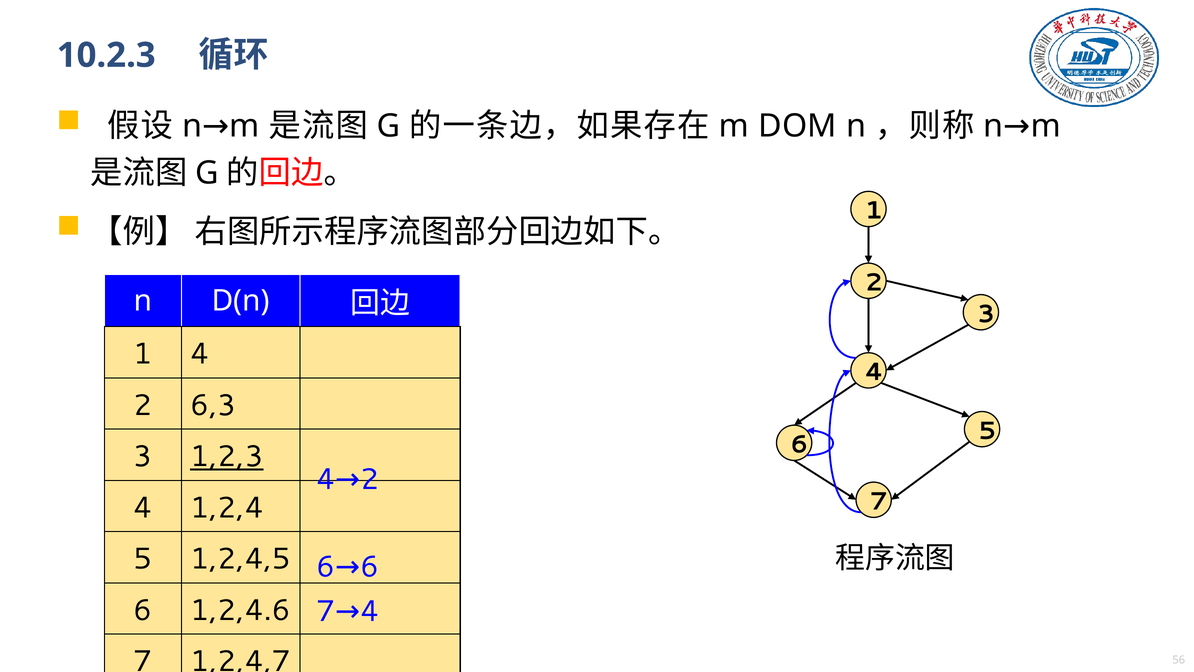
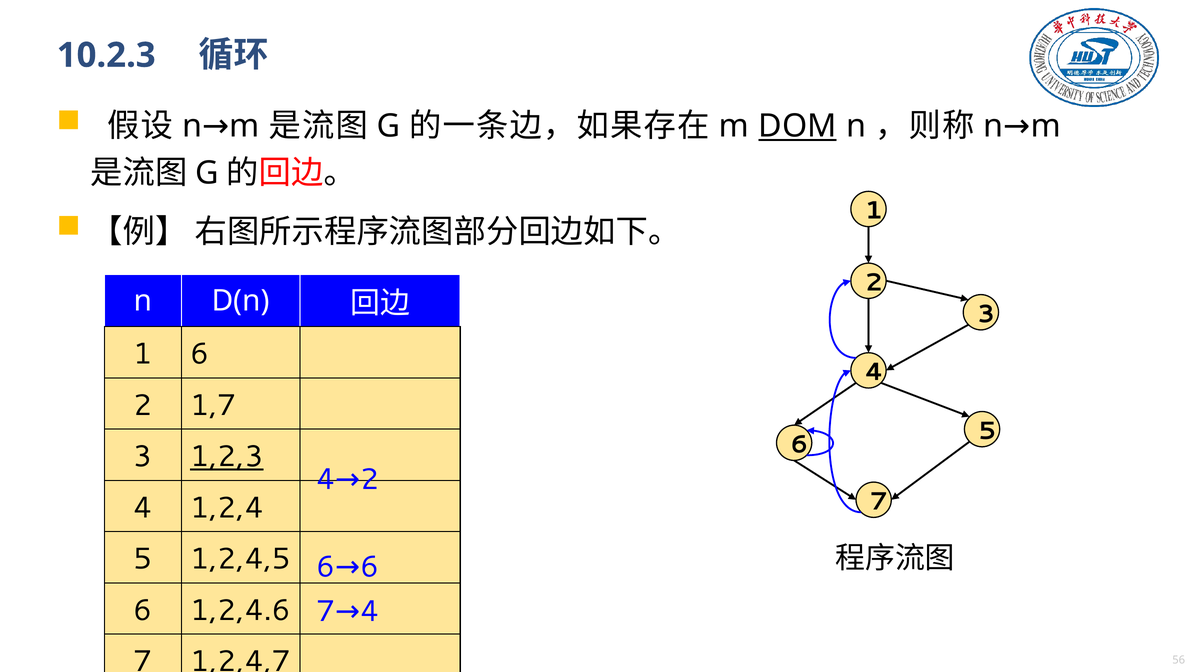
DOM underline: none -> present
1 4: 4 -> 6
6,3: 6,3 -> 1,7
